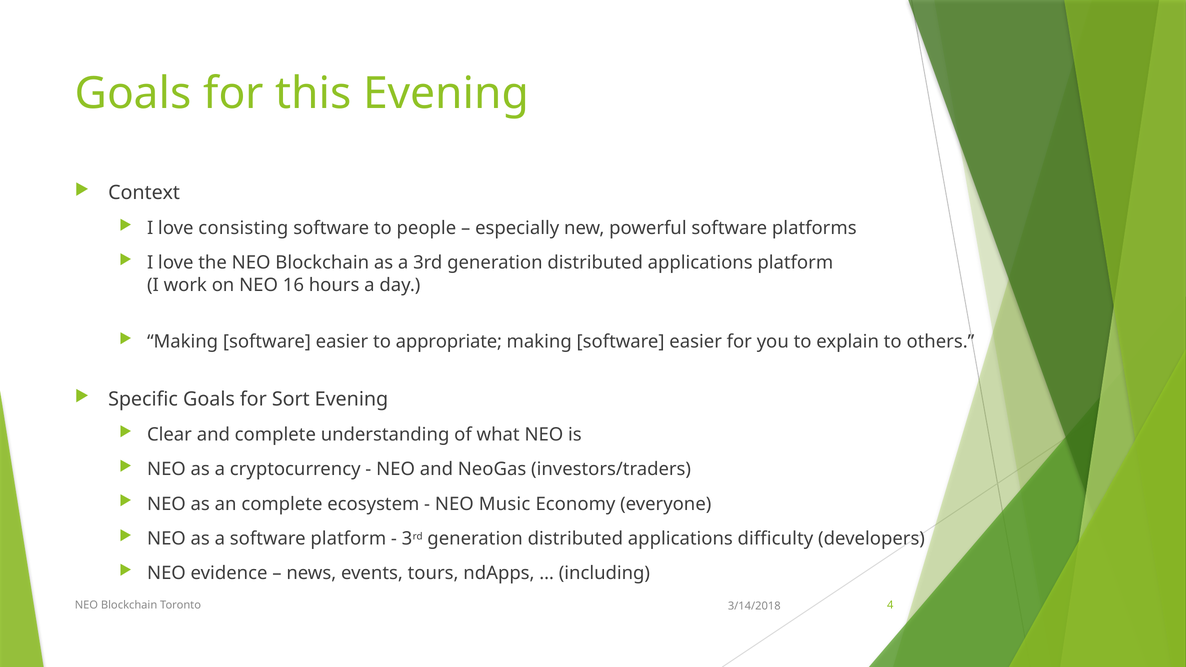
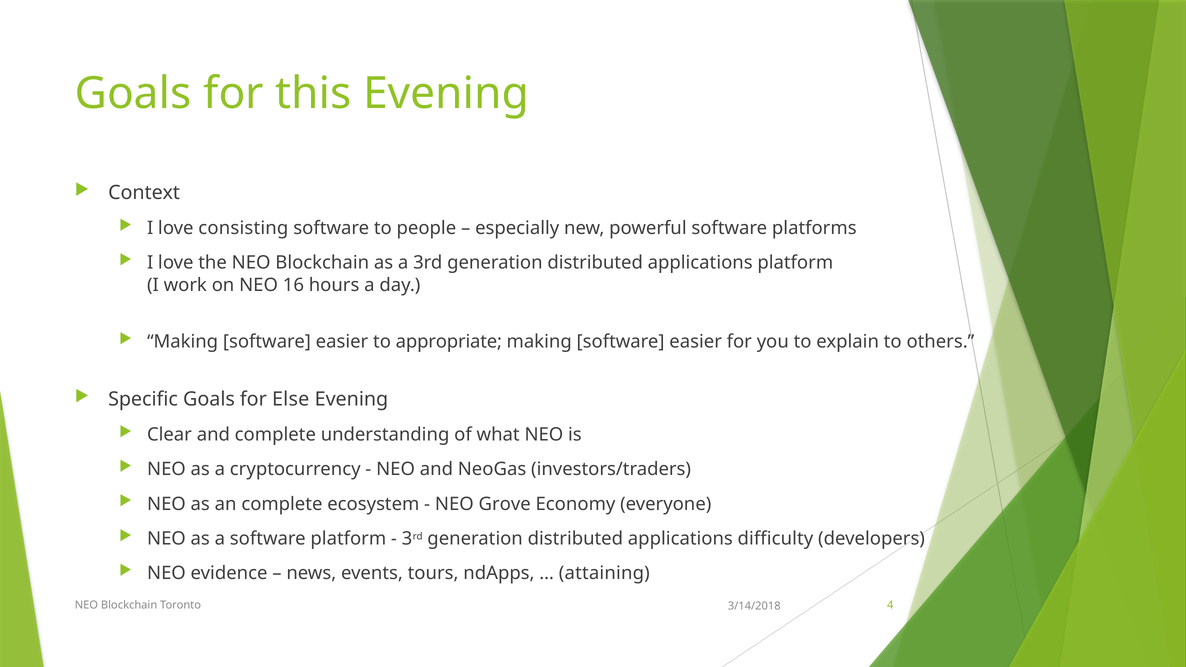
Sort: Sort -> Else
Music: Music -> Grove
including: including -> attaining
